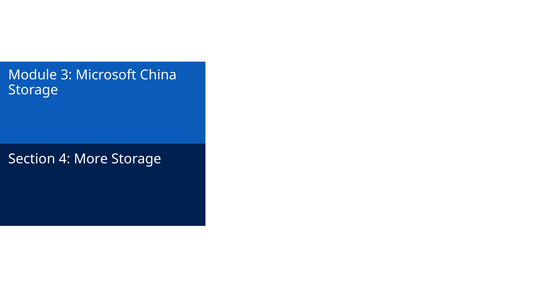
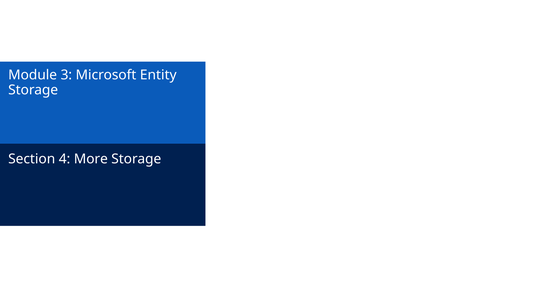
China: China -> Entity
